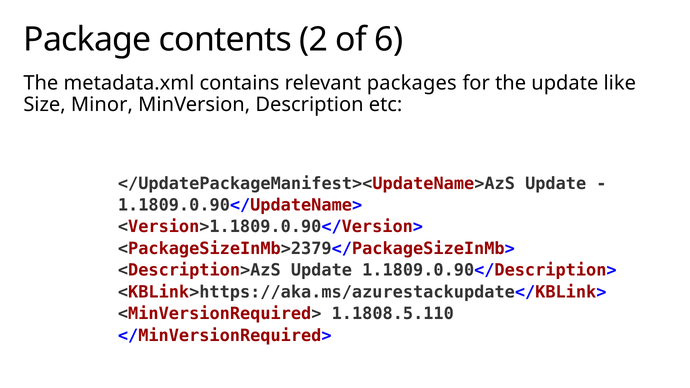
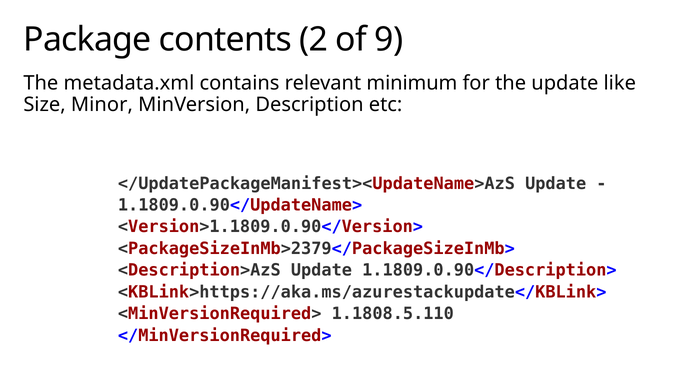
6: 6 -> 9
packages: packages -> minimum
